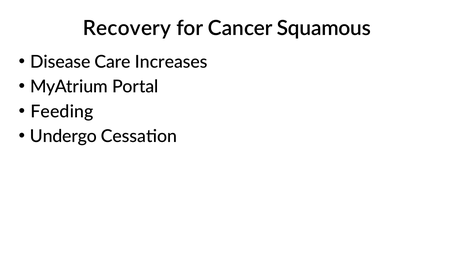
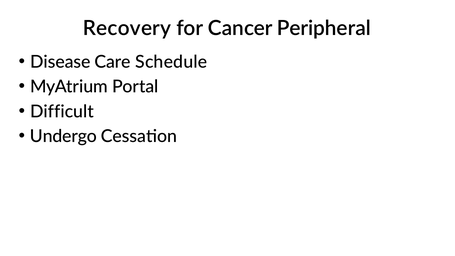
Squamous: Squamous -> Peripheral
Increases: Increases -> Schedule
Feeding: Feeding -> Difficult
